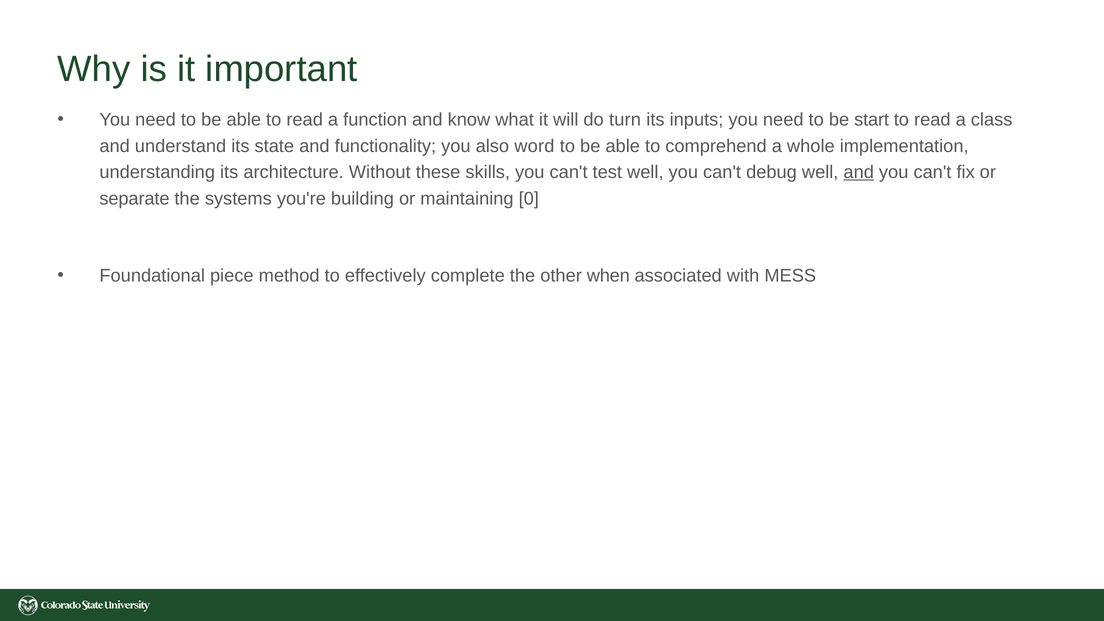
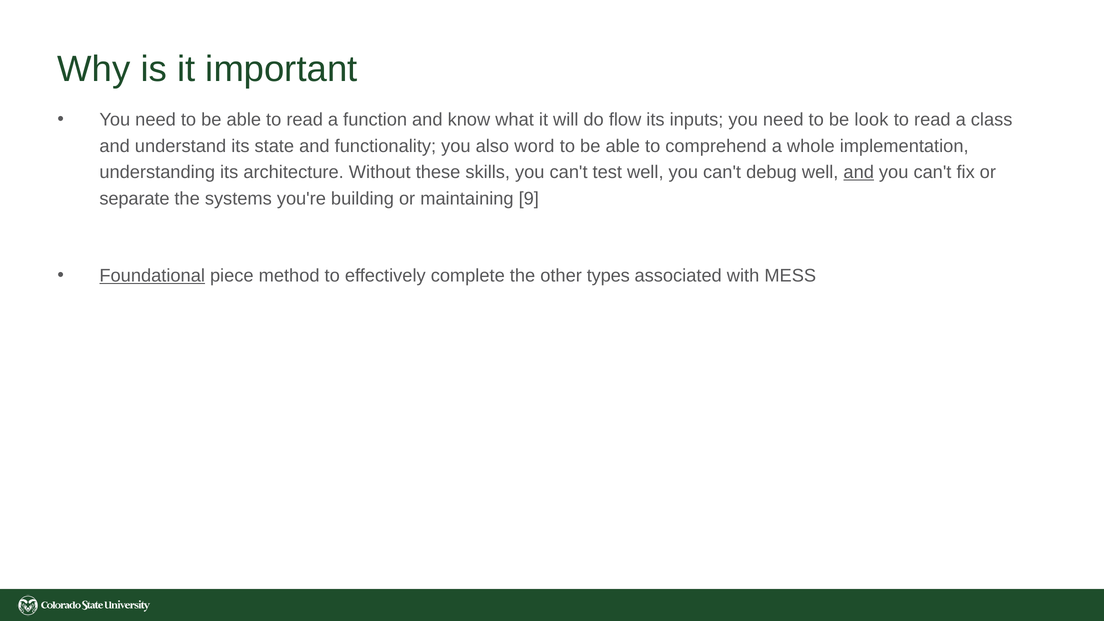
turn: turn -> flow
start: start -> look
0: 0 -> 9
Foundational underline: none -> present
when: when -> types
